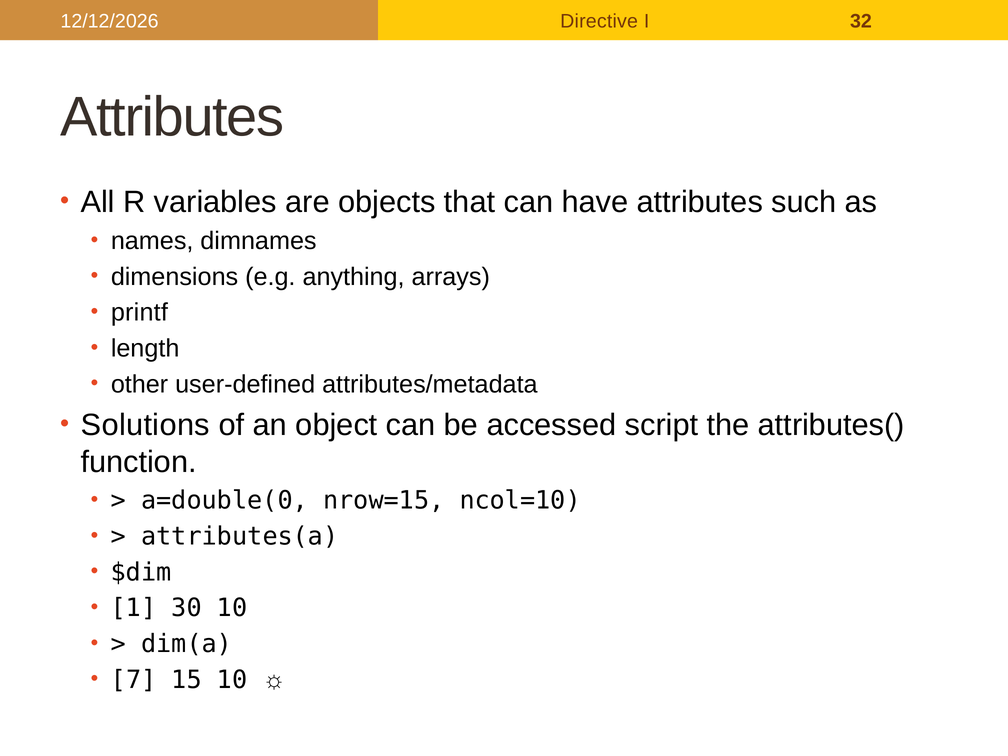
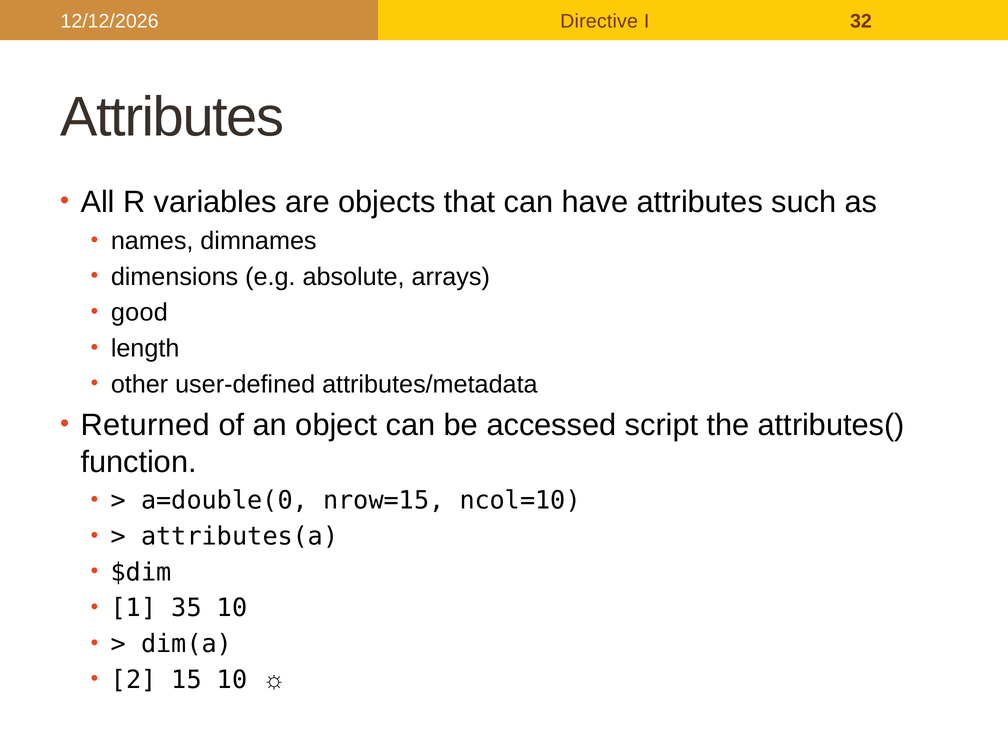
anything: anything -> absolute
printf: printf -> good
Solutions: Solutions -> Returned
30: 30 -> 35
7: 7 -> 2
